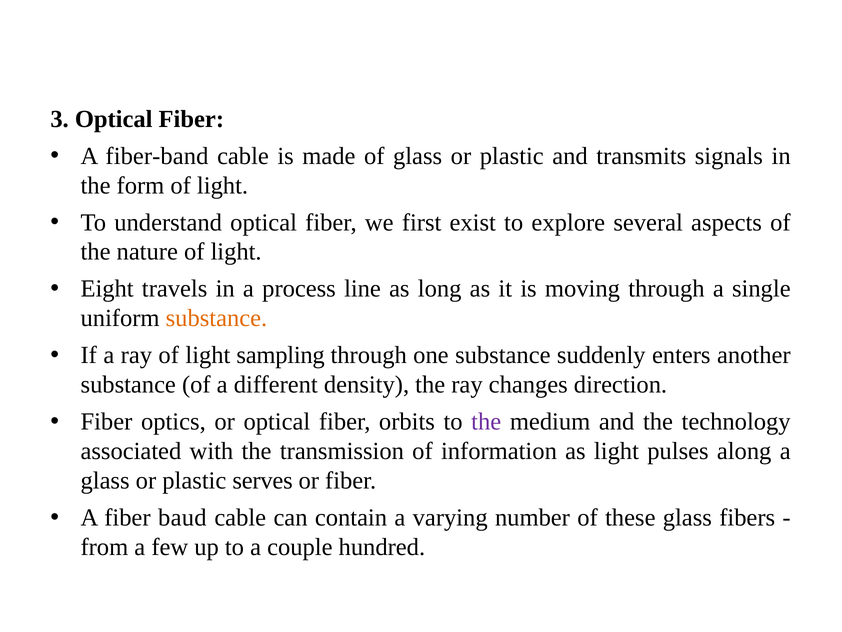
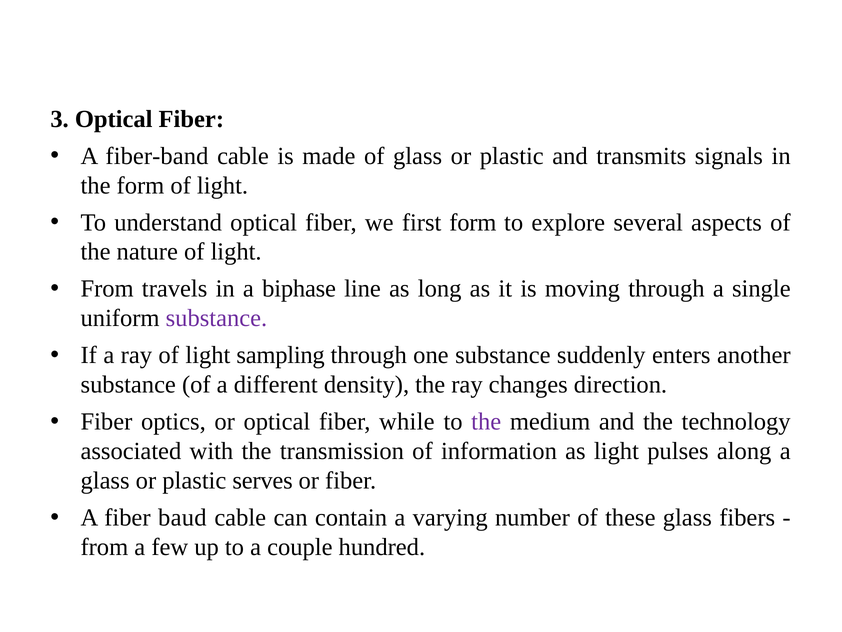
first exist: exist -> form
Eight at (107, 289): Eight -> From
process: process -> biphase
substance at (216, 318) colour: orange -> purple
orbits: orbits -> while
